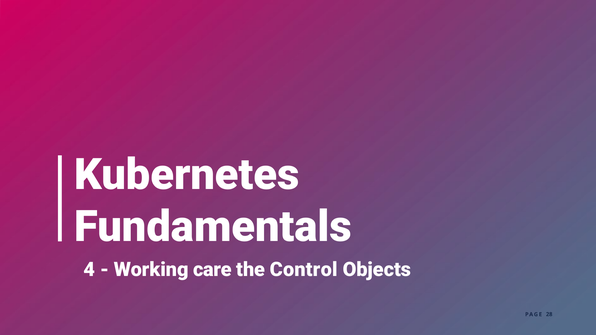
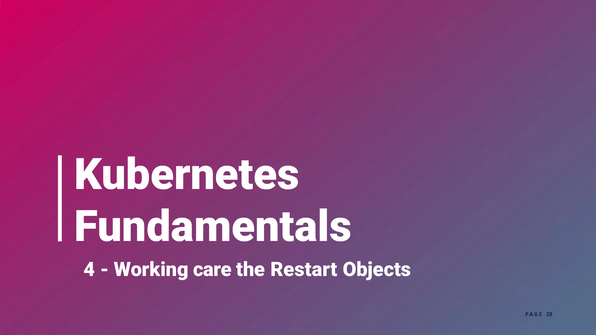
Control: Control -> Restart
